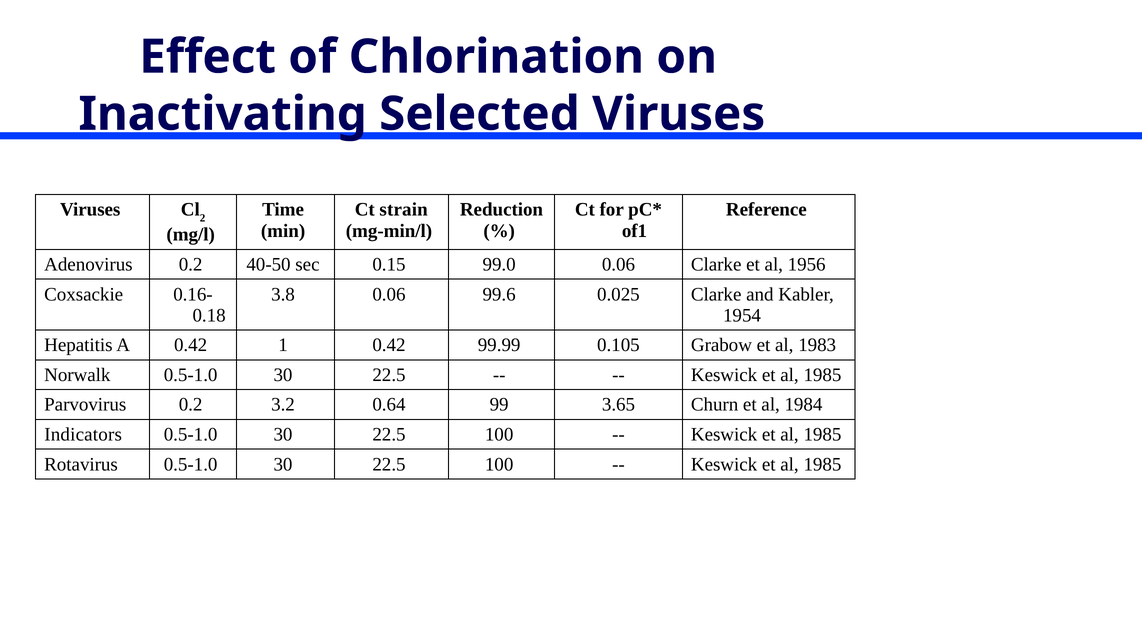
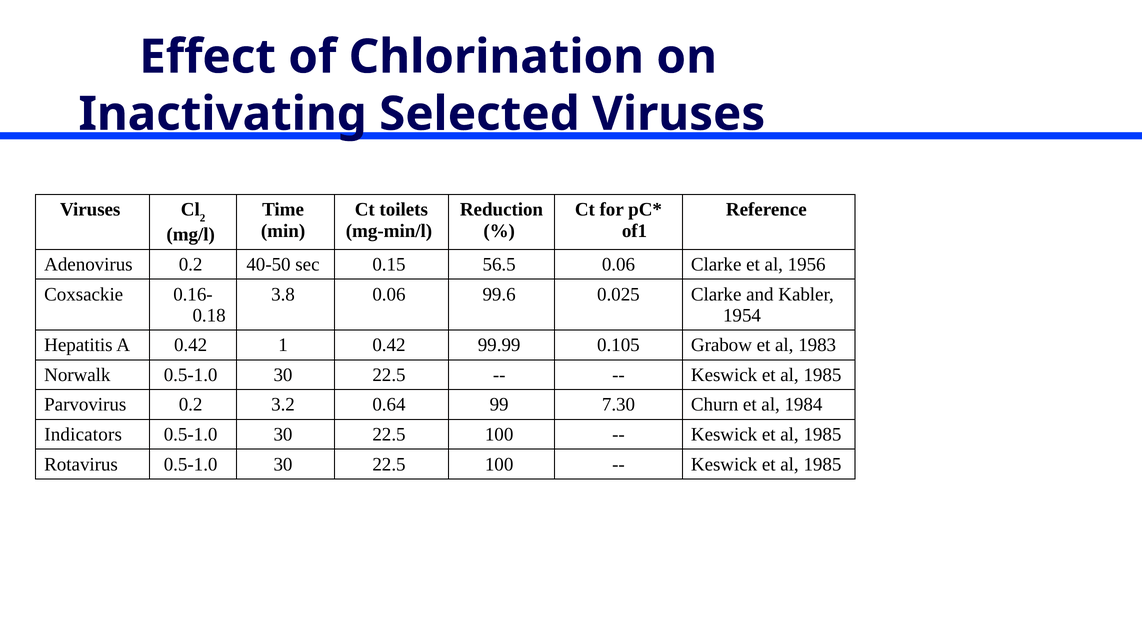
strain: strain -> toilets
99.0: 99.0 -> 56.5
3.65: 3.65 -> 7.30
